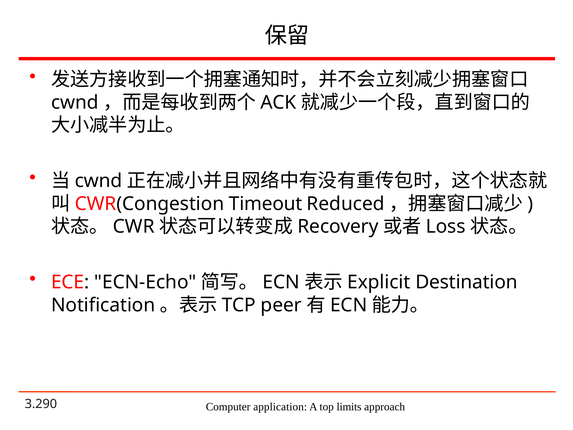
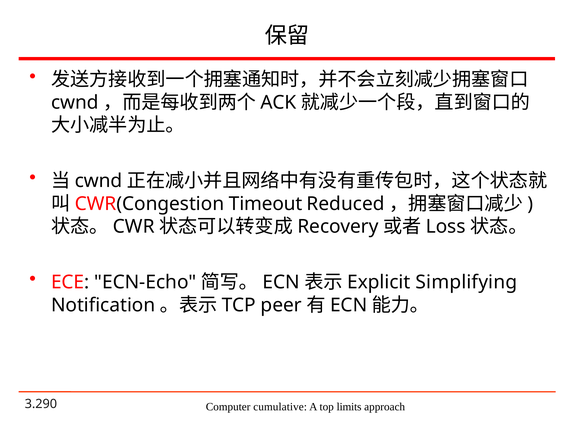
Destination: Destination -> Simplifying
application: application -> cumulative
